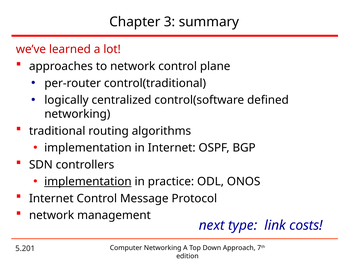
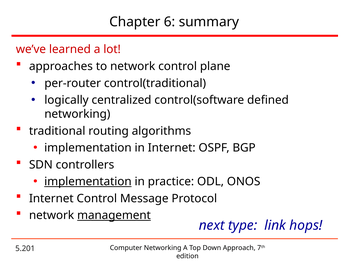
3: 3 -> 6
management underline: none -> present
costs: costs -> hops
